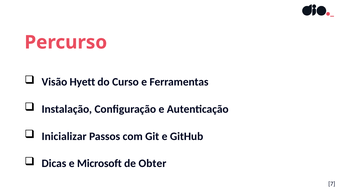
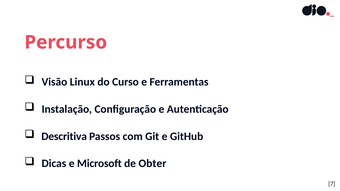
Hyett: Hyett -> Linux
Inicializar: Inicializar -> Descritiva
